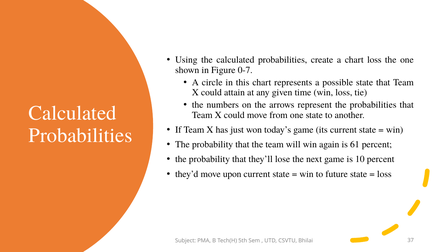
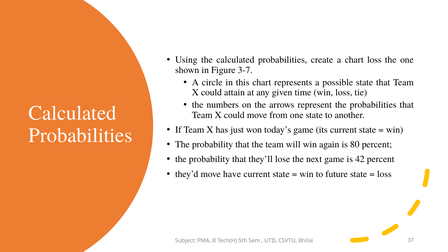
0-7: 0-7 -> 3-7
61: 61 -> 80
10: 10 -> 42
upon: upon -> have
